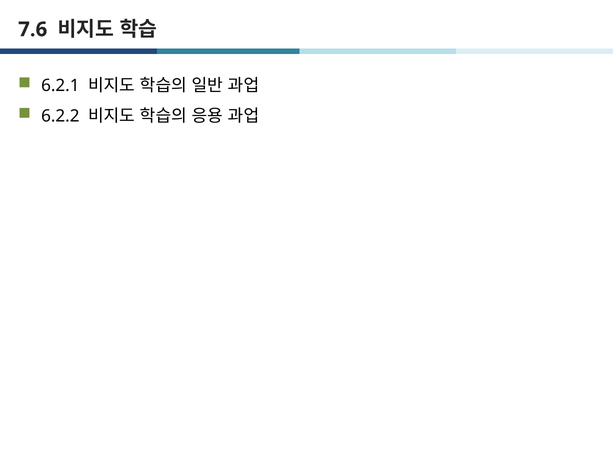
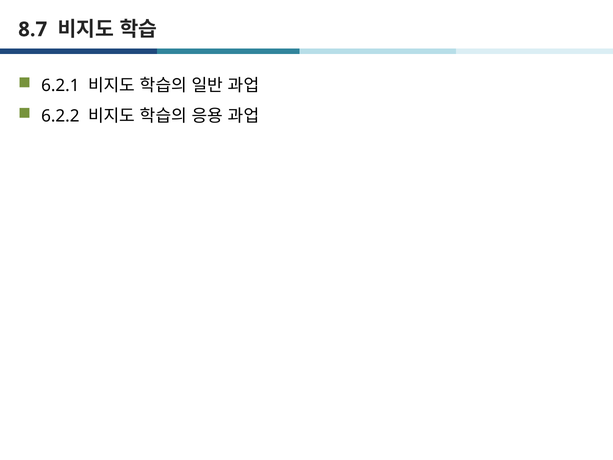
7.6: 7.6 -> 8.7
